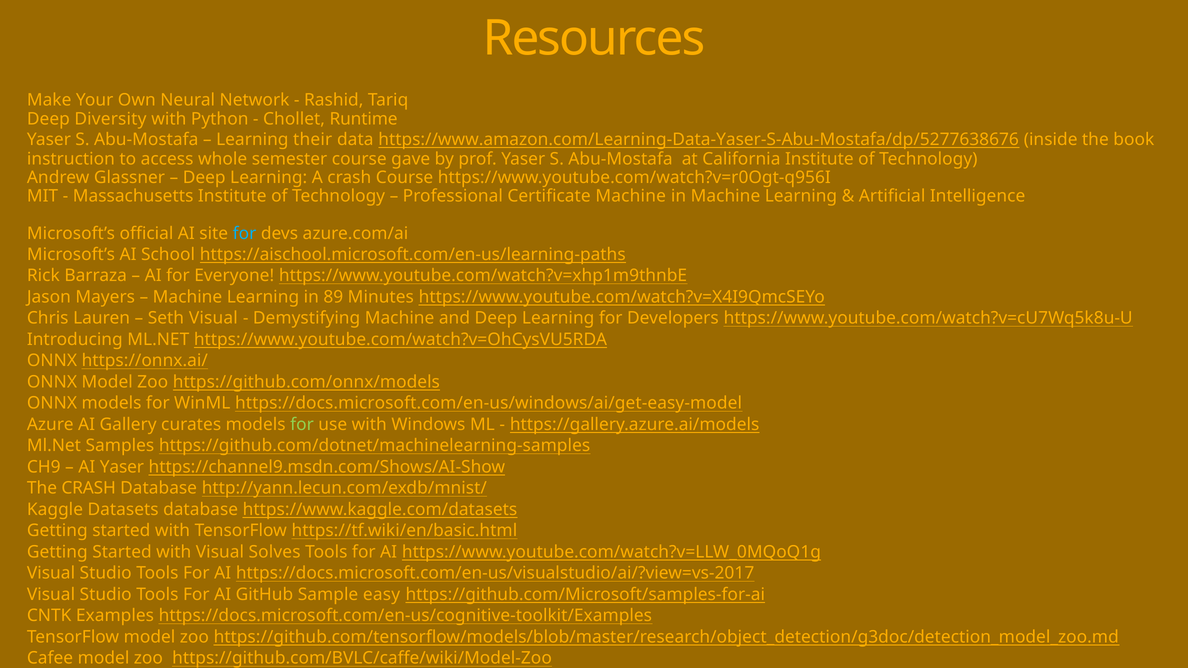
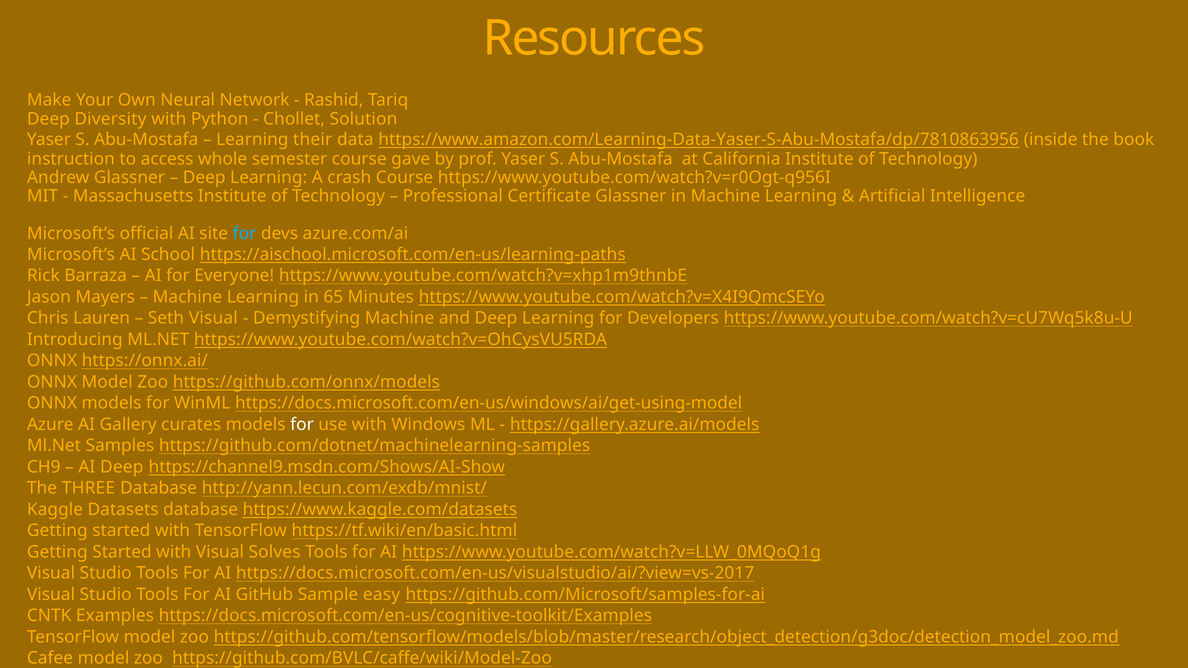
Runtime: Runtime -> Solution
https://www.amazon.com/Learning-Data-Yaser-S-Abu-Mostafa/dp/5277638676: https://www.amazon.com/Learning-Data-Yaser-S-Abu-Mostafa/dp/5277638676 -> https://www.amazon.com/Learning-Data-Yaser-S-Abu-Mostafa/dp/7810863956
Certificate Machine: Machine -> Glassner
89: 89 -> 65
https://docs.microsoft.com/en-us/windows/ai/get-easy-model: https://docs.microsoft.com/en-us/windows/ai/get-easy-model -> https://docs.microsoft.com/en-us/windows/ai/get-using-model
for at (302, 425) colour: light green -> white
AI Yaser: Yaser -> Deep
The CRASH: CRASH -> THREE
